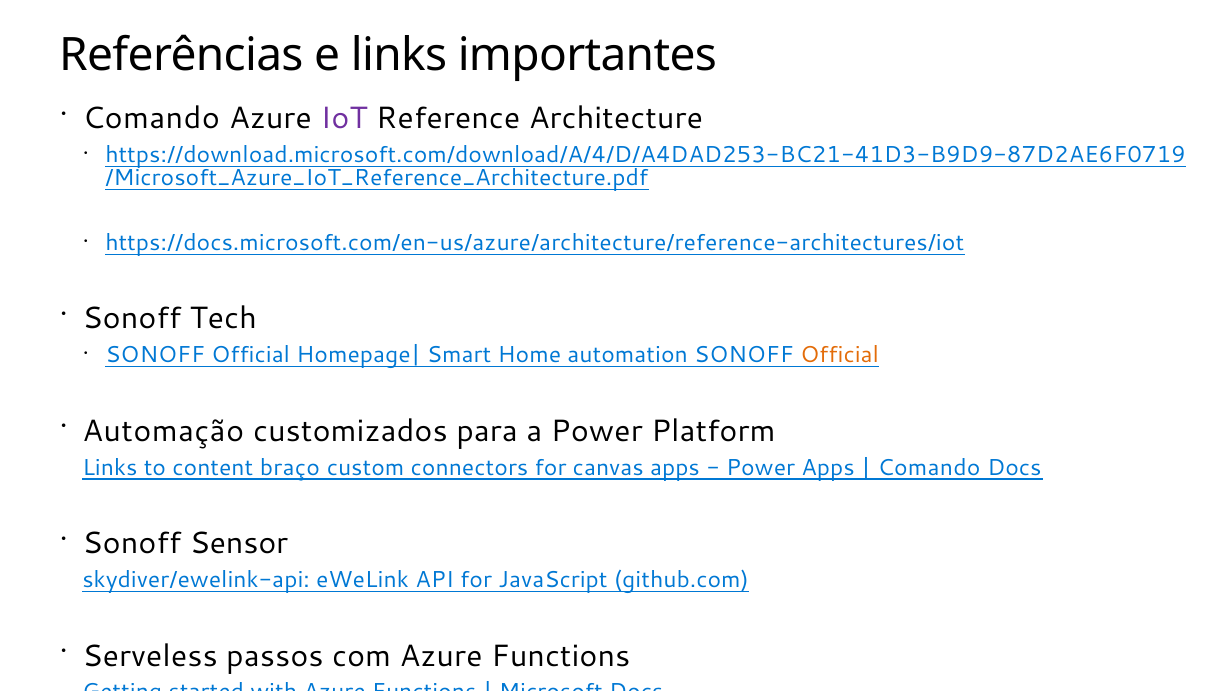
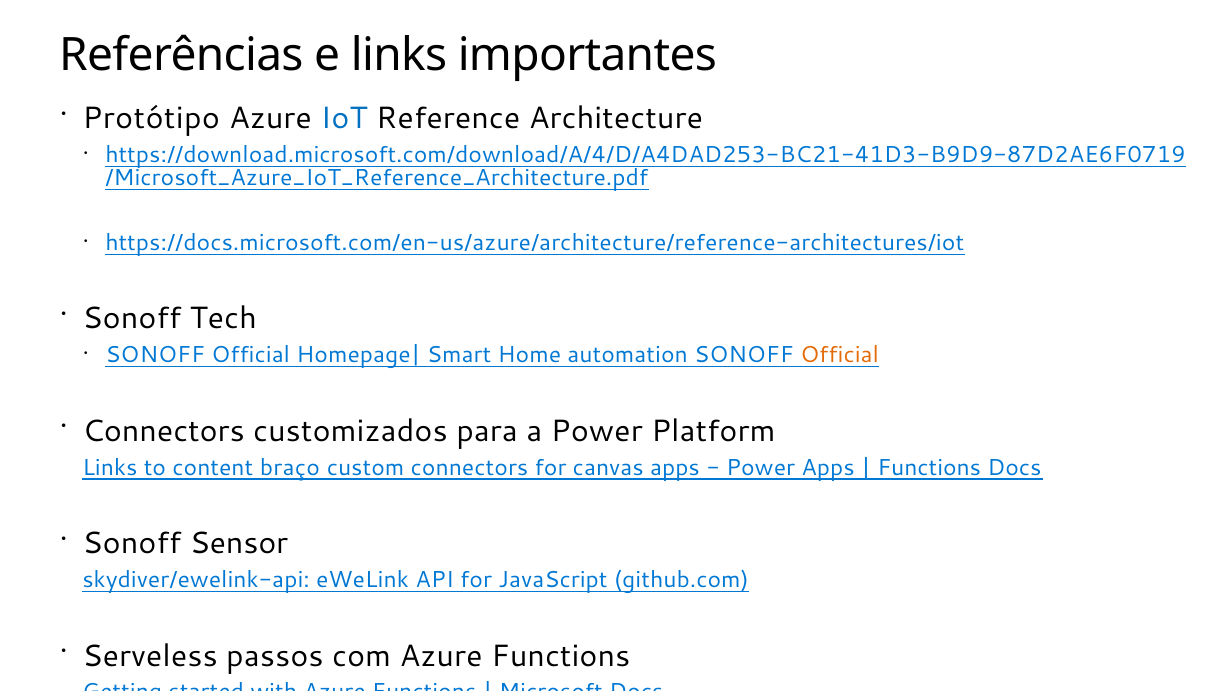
Comando at (151, 119): Comando -> Protótipo
IoT colour: purple -> blue
Automação at (163, 431): Automação -> Connectors
Comando at (929, 467): Comando -> Functions
